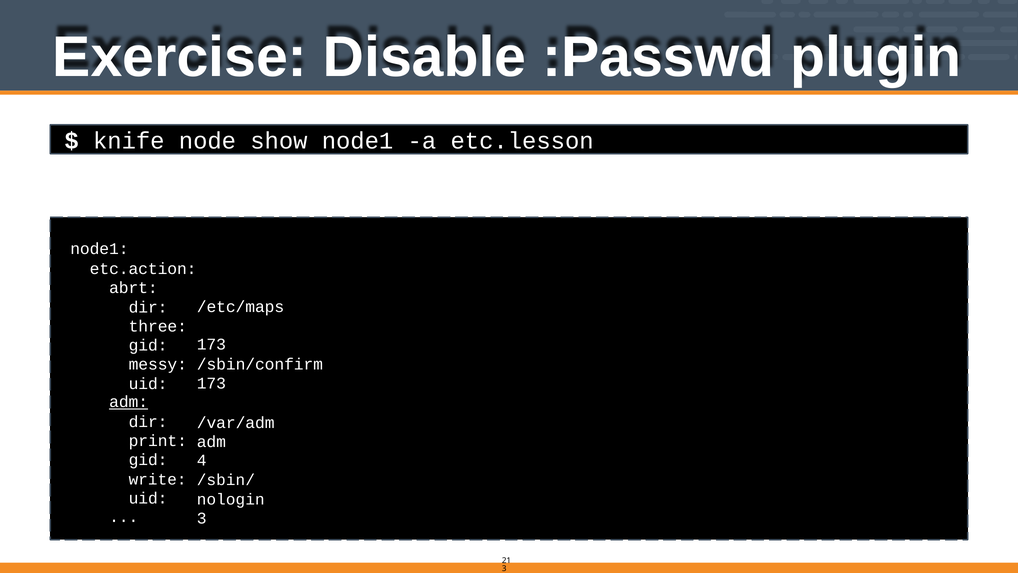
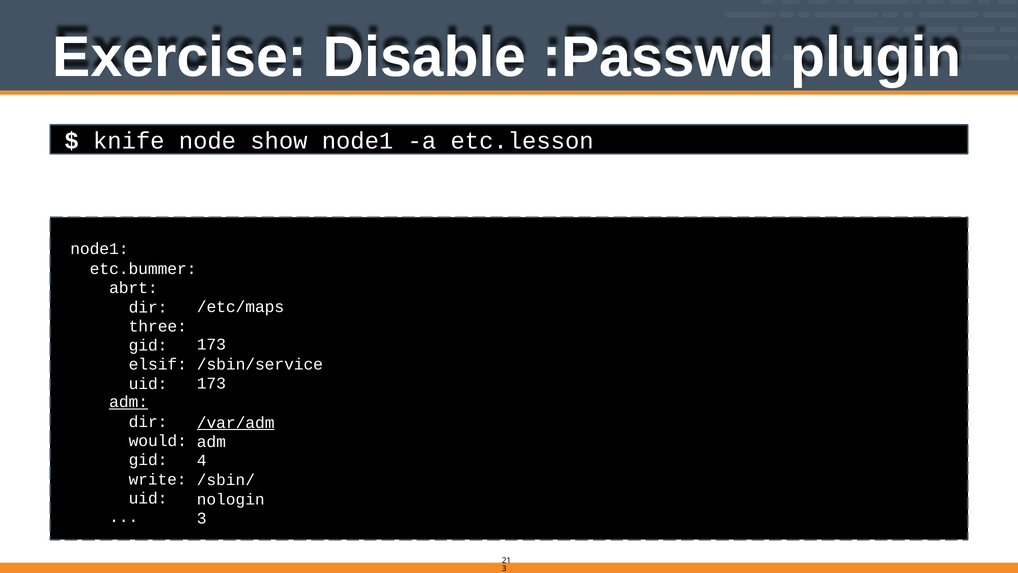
etc.action: etc.action -> etc.bummer
/sbin/confirm: /sbin/confirm -> /sbin/service
messy: messy -> elsif
/var/adm underline: none -> present
print: print -> would
